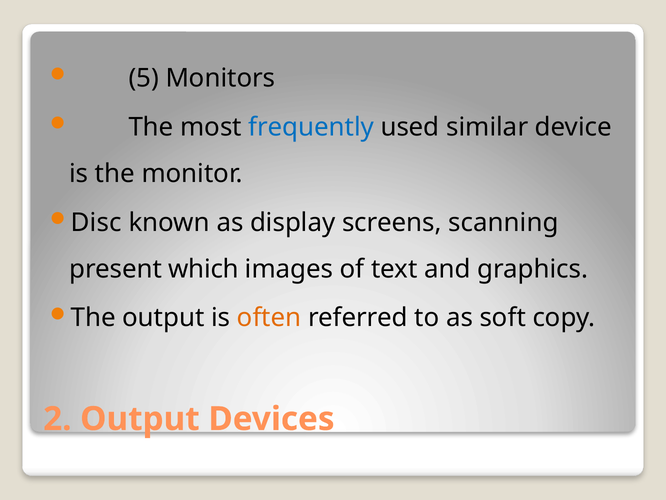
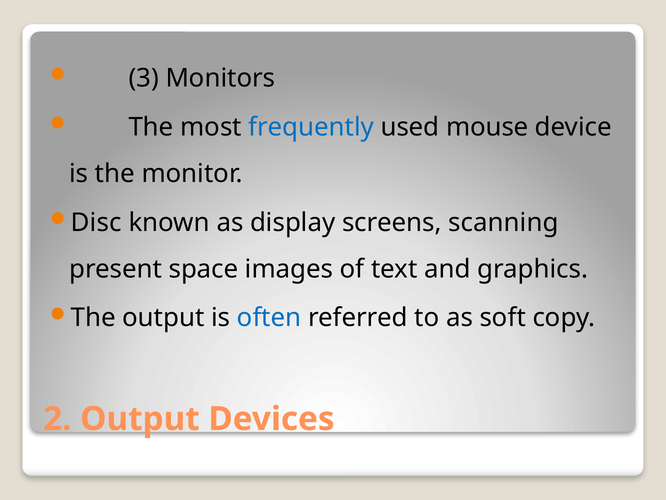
5: 5 -> 3
similar: similar -> mouse
which: which -> space
often colour: orange -> blue
